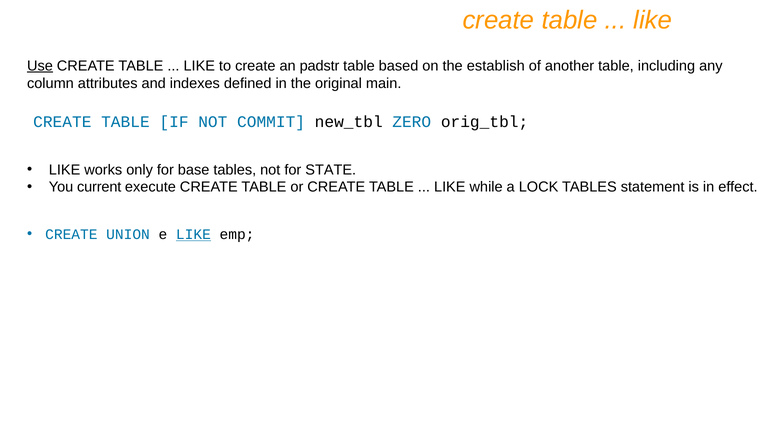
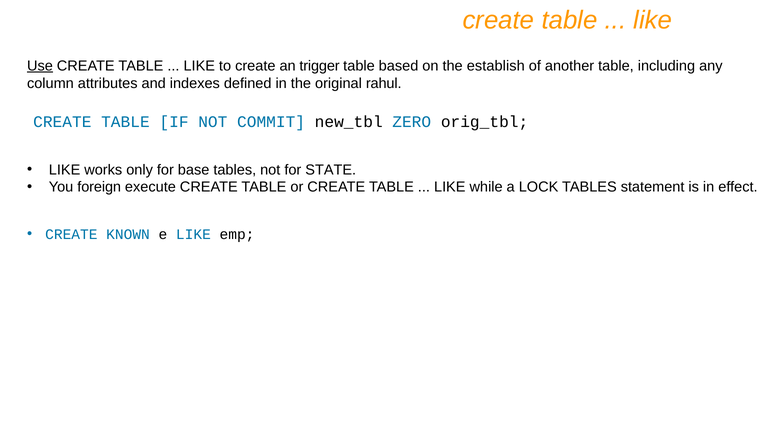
padstr: padstr -> trigger
main: main -> rahul
current: current -> foreign
UNION: UNION -> KNOWN
LIKE at (193, 234) underline: present -> none
